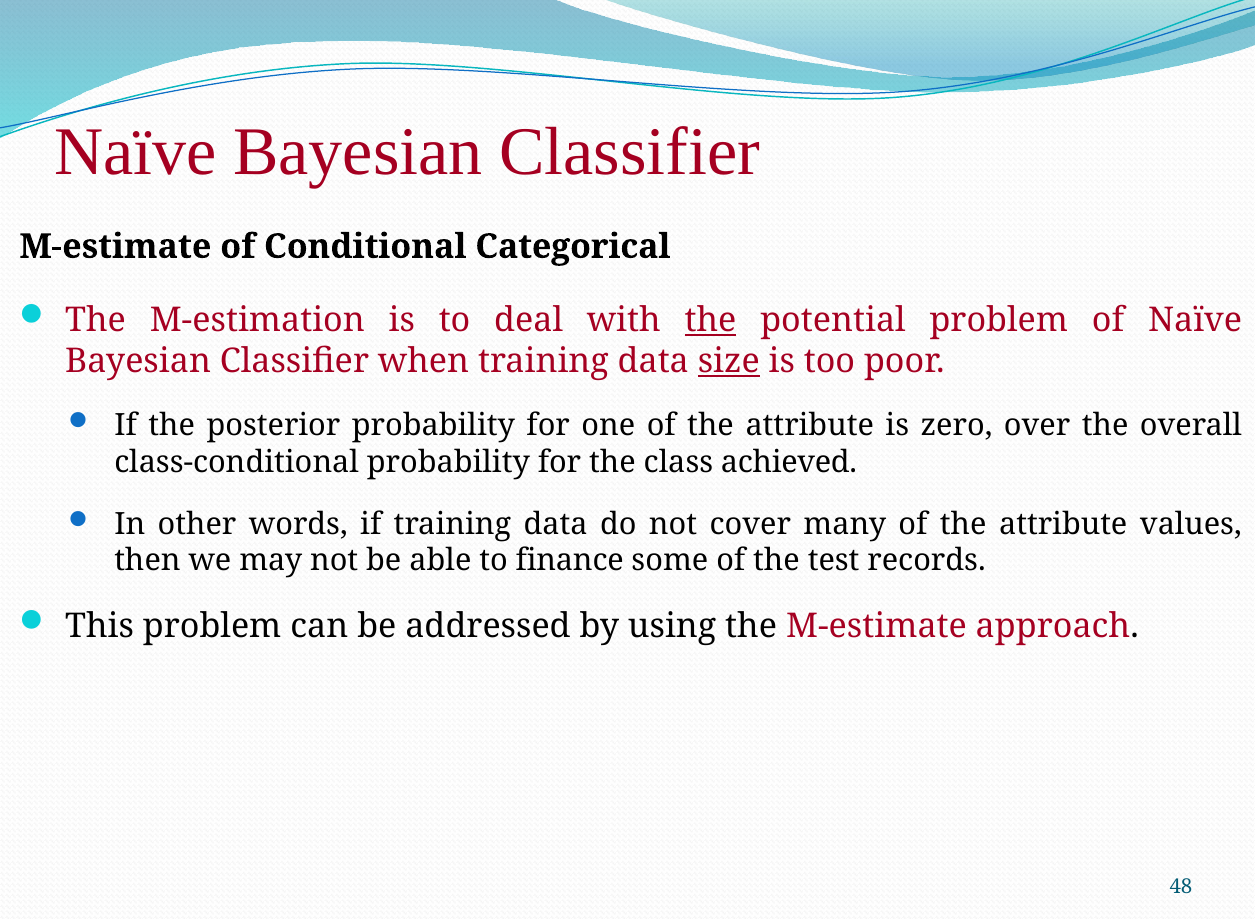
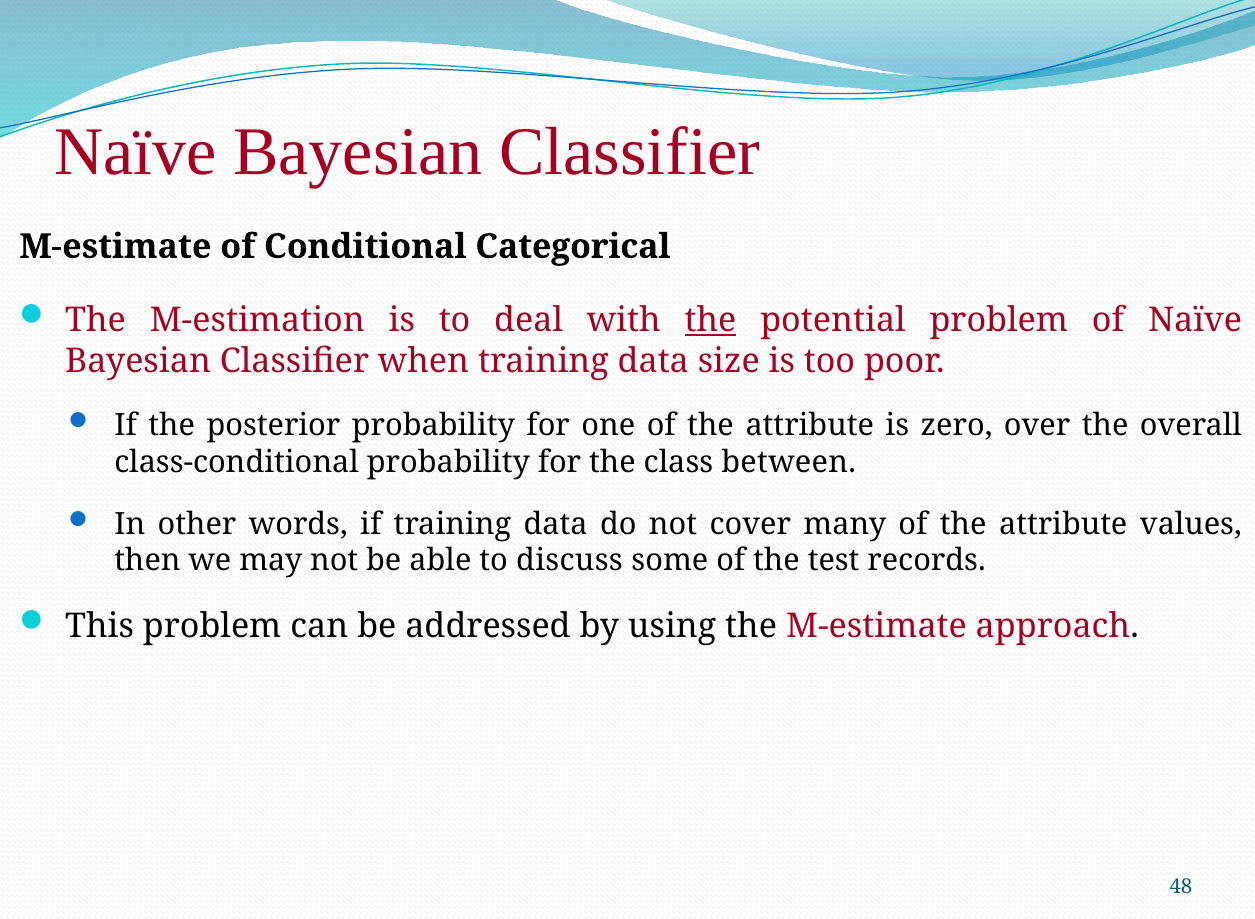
size underline: present -> none
achieved: achieved -> between
finance: finance -> discuss
